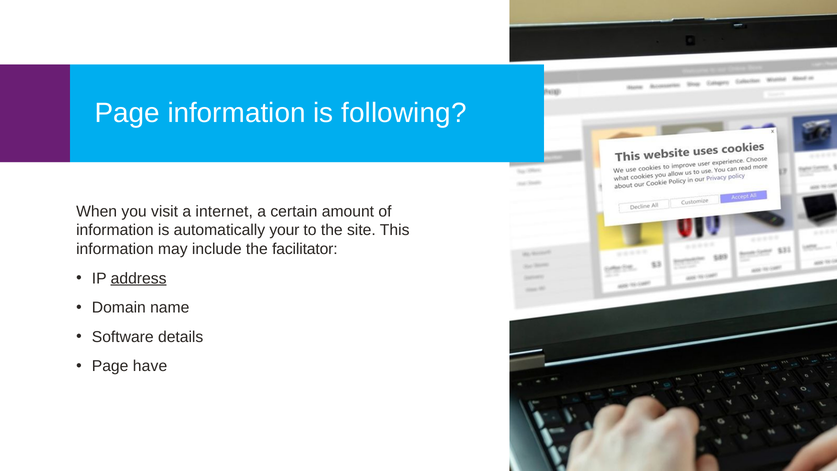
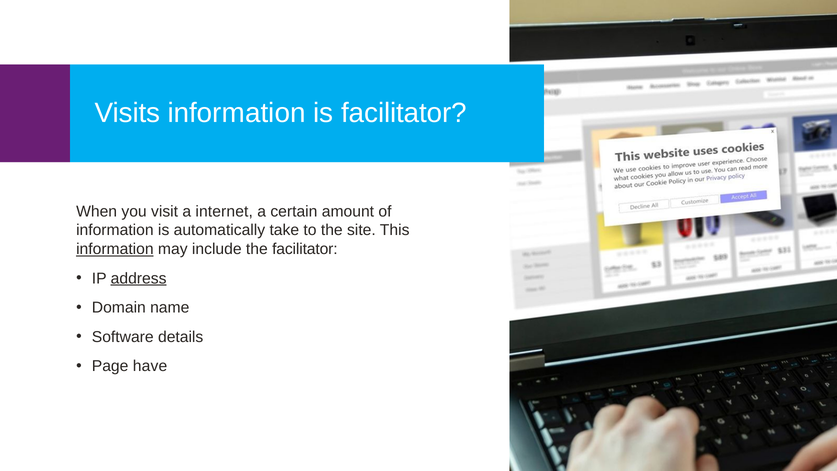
Page at (127, 113): Page -> Visits
is following: following -> facilitator
your: your -> take
information at (115, 249) underline: none -> present
